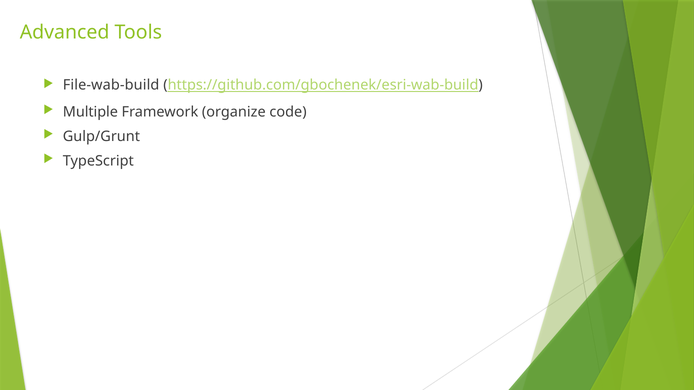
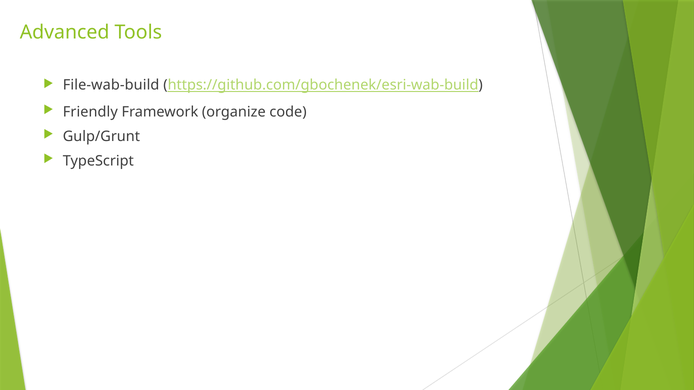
Multiple: Multiple -> Friendly
